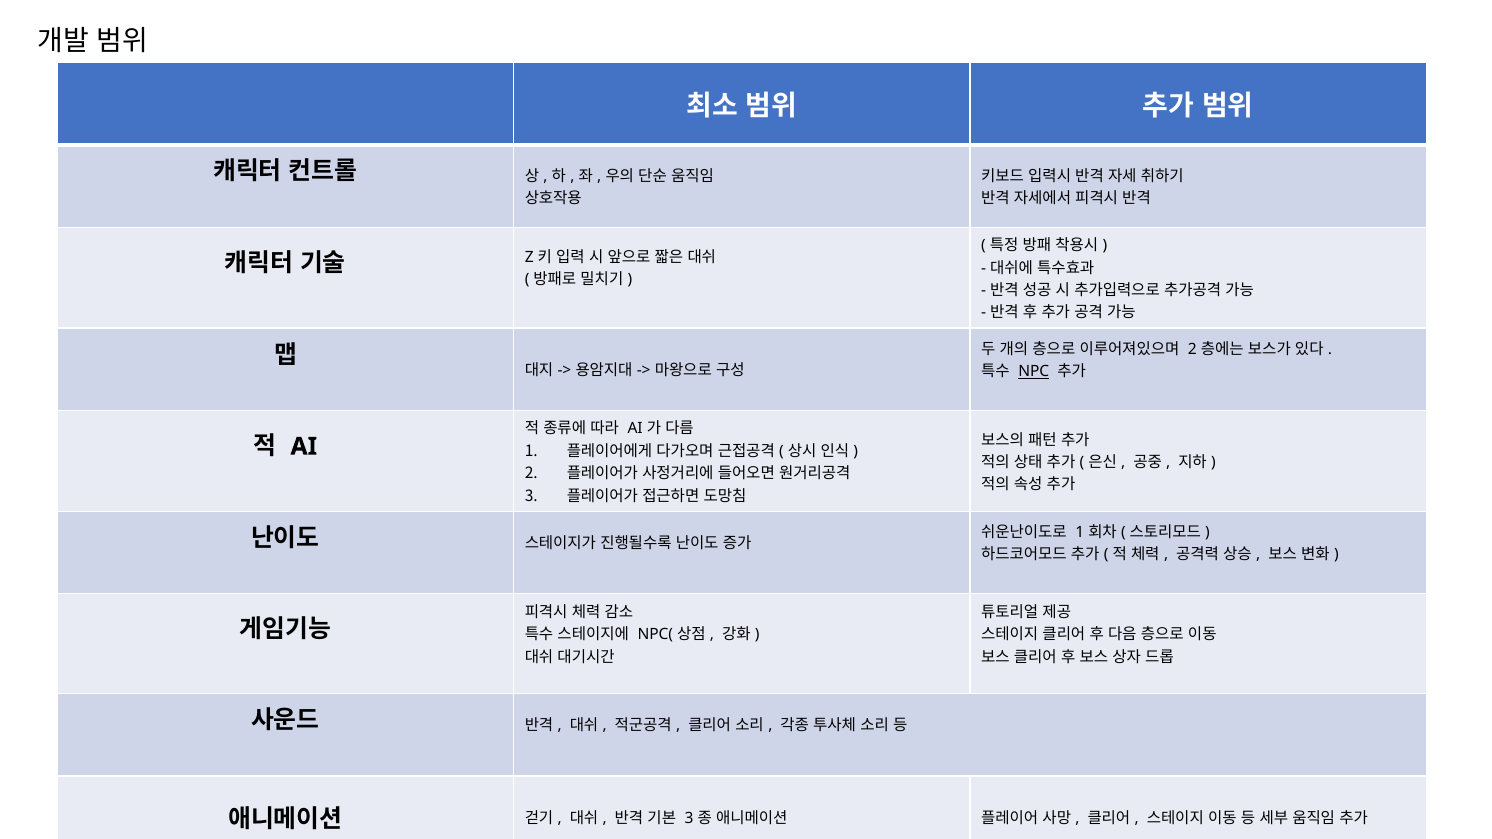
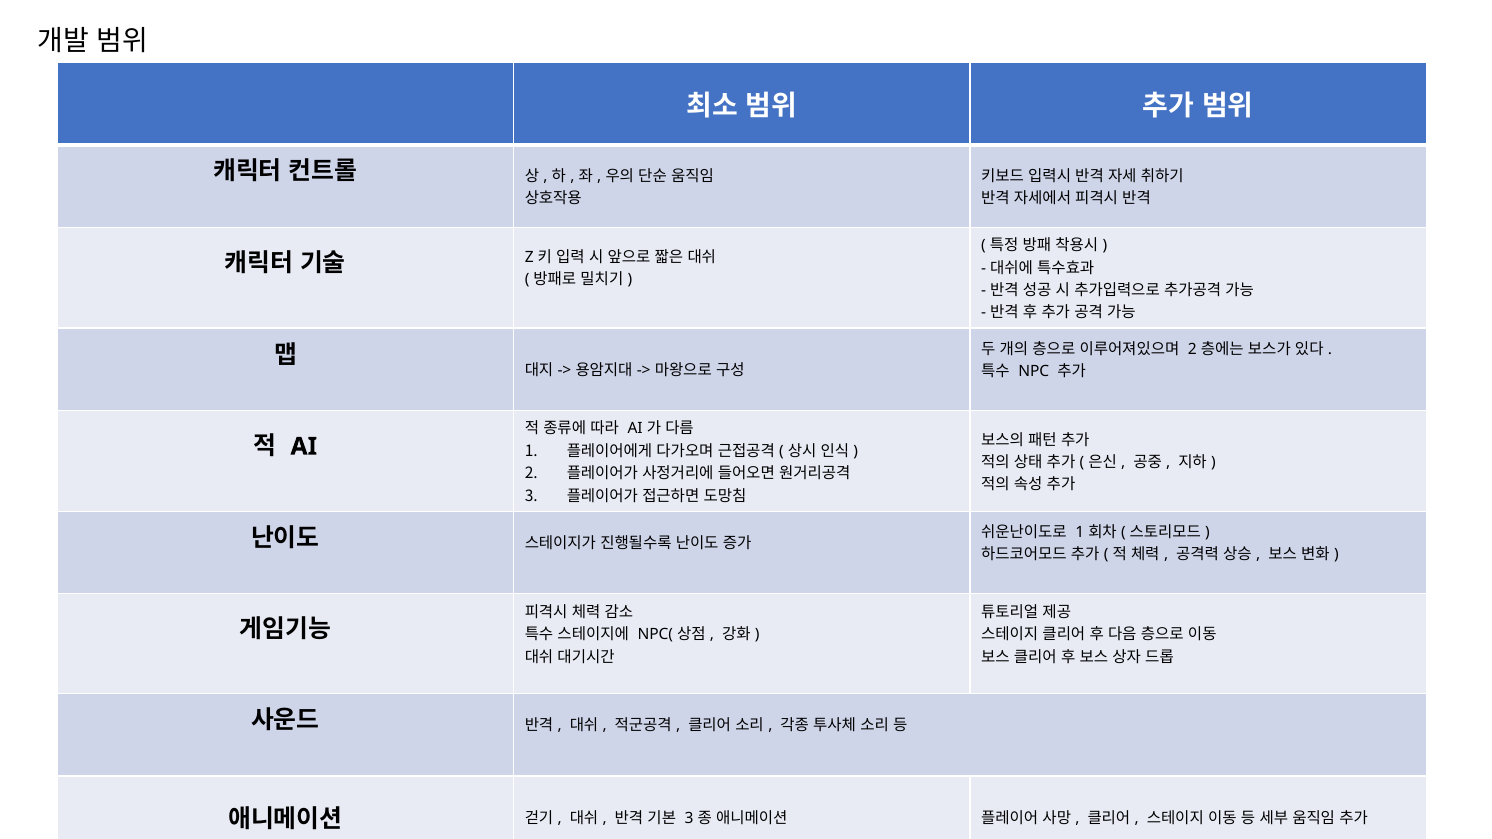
NPC underline: present -> none
